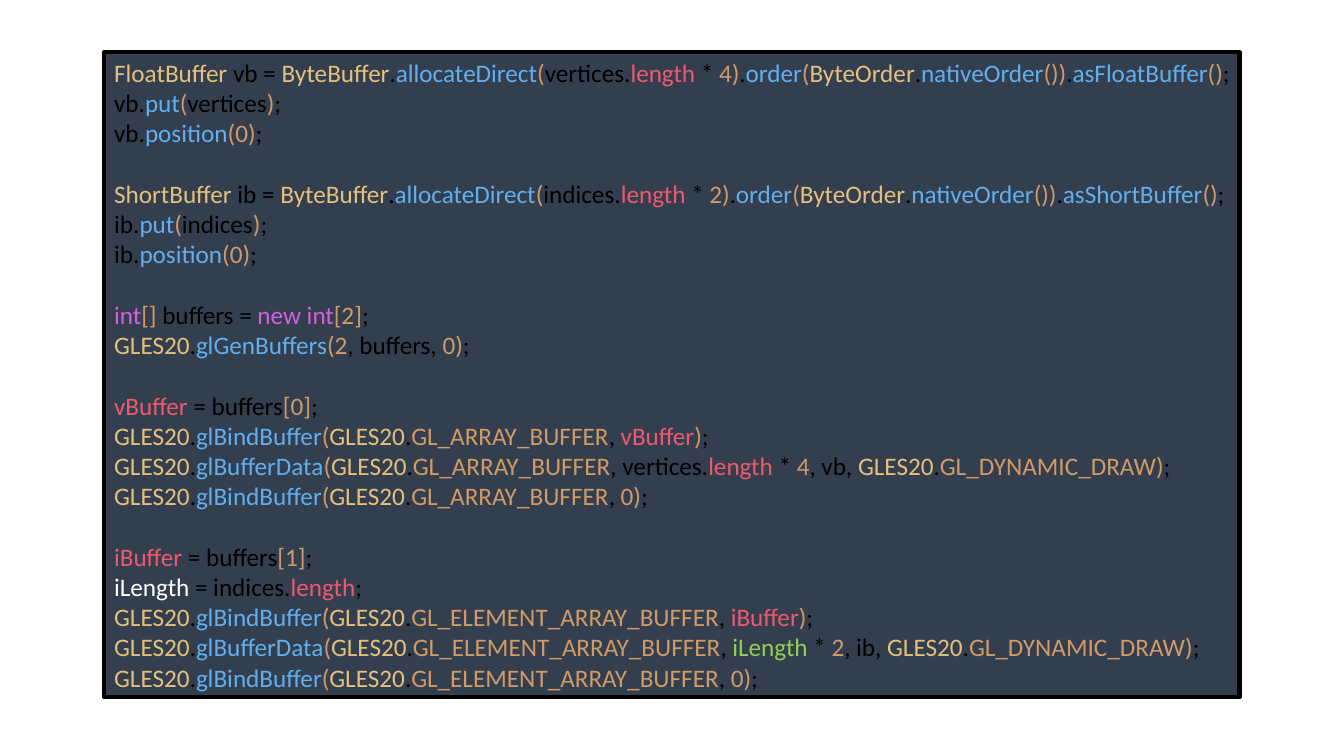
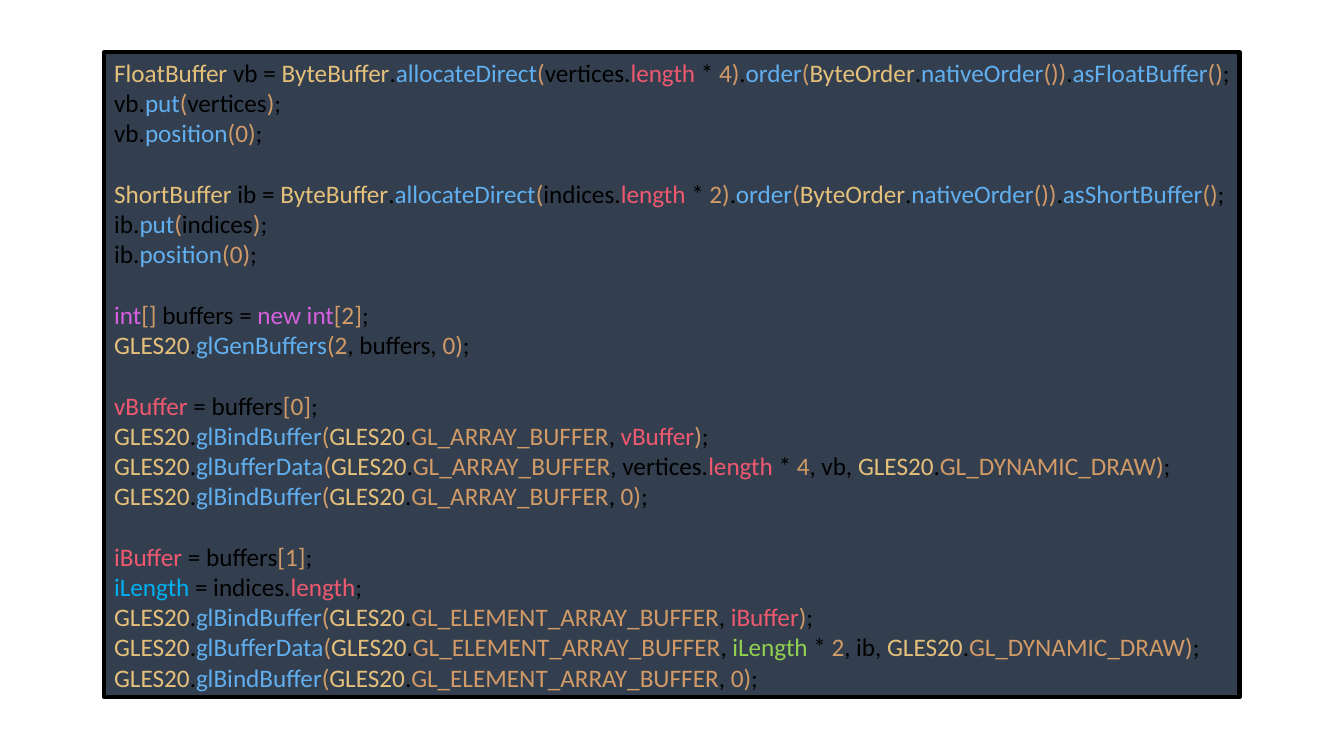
iLength at (152, 588) colour: white -> light blue
